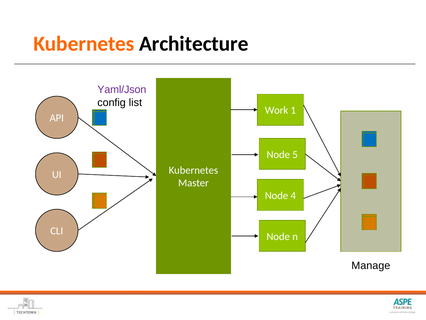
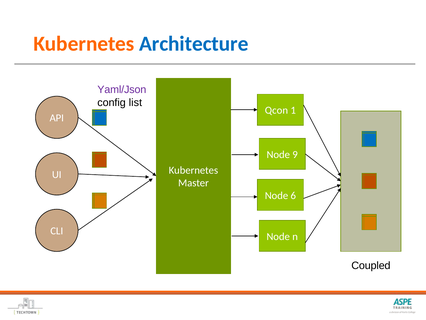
Architecture colour: black -> blue
Work: Work -> Qcon
5: 5 -> 9
4: 4 -> 6
Manage: Manage -> Coupled
